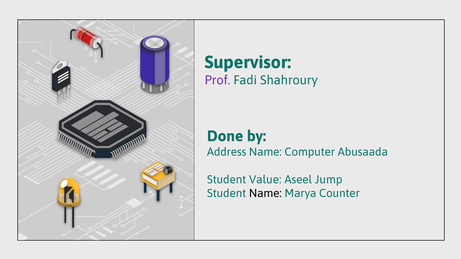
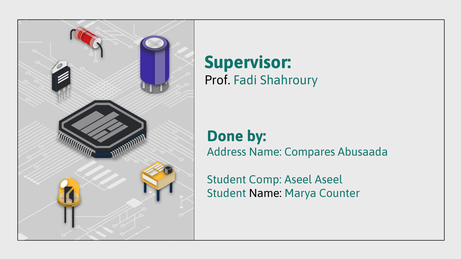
Prof colour: purple -> black
Computer: Computer -> Compares
Value: Value -> Comp
Aseel Jump: Jump -> Aseel
